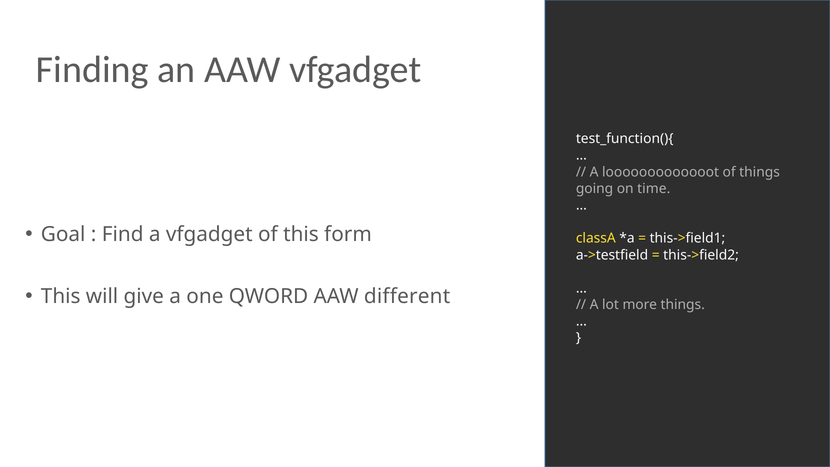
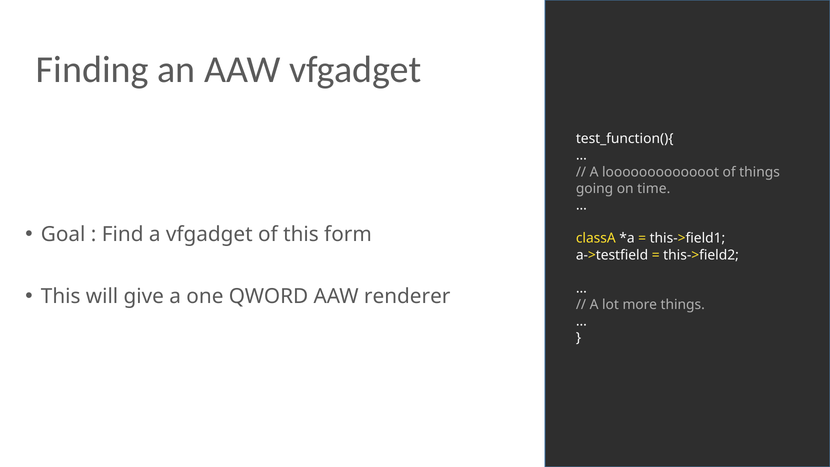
different: different -> renderer
